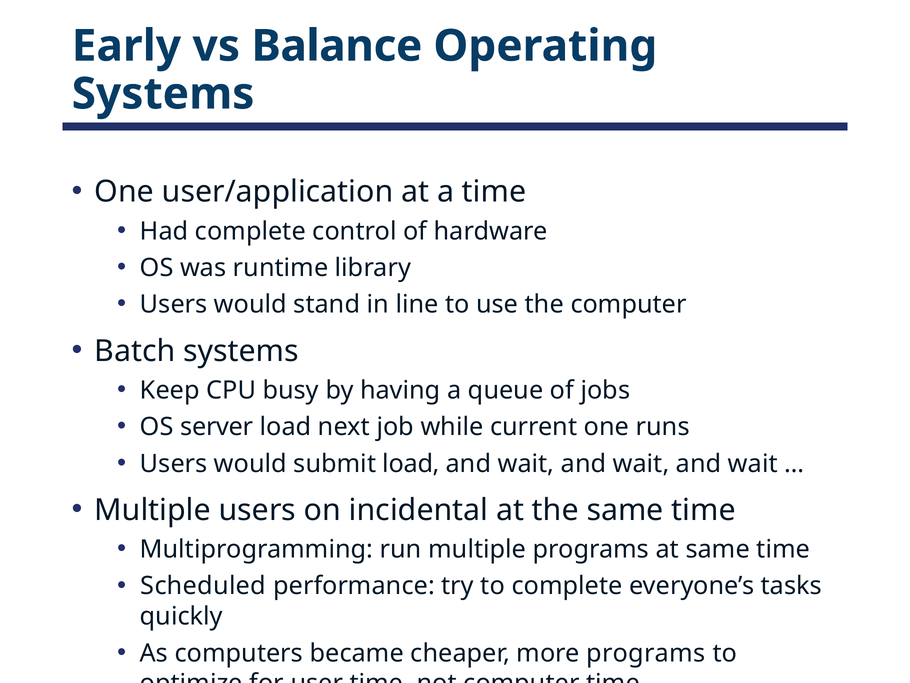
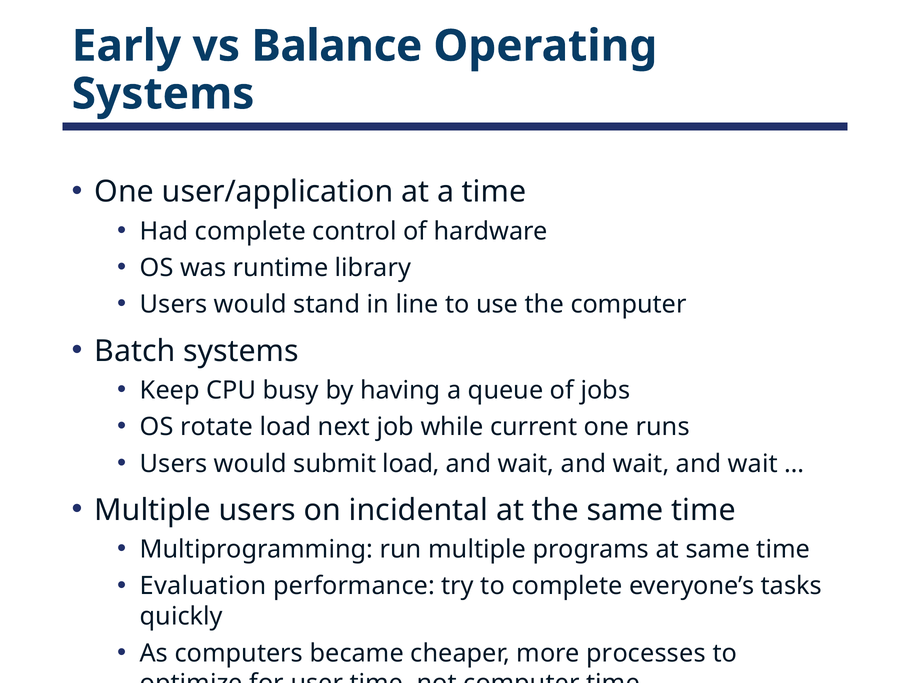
server: server -> rotate
Scheduled: Scheduled -> Evaluation
more programs: programs -> processes
